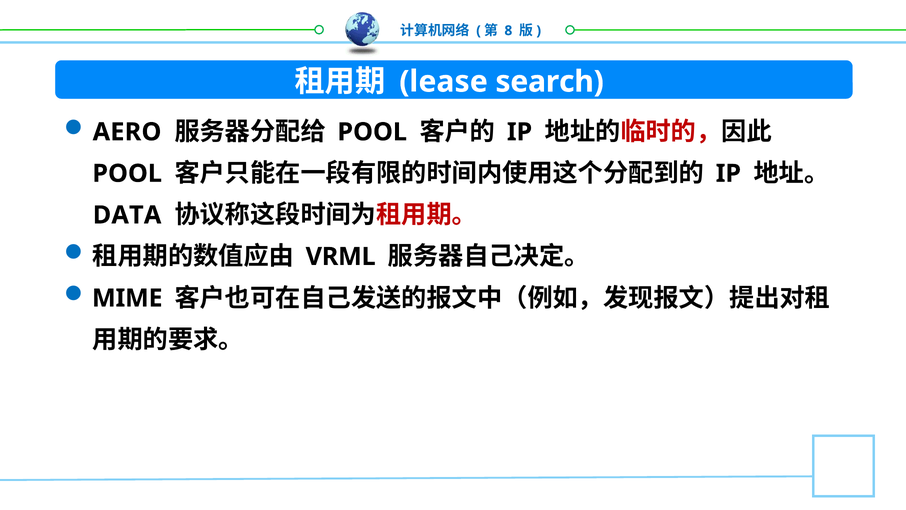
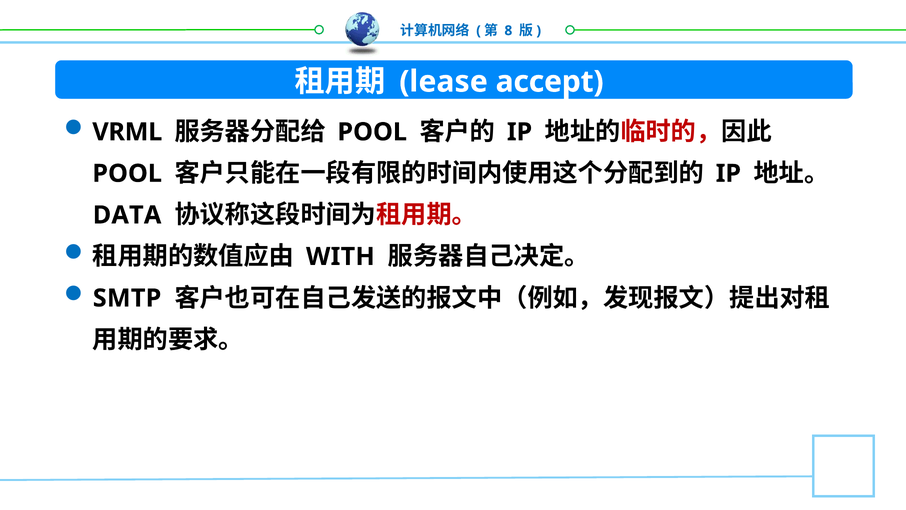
search: search -> accept
AERO: AERO -> VRML
VRML: VRML -> WITH
MIME: MIME -> SMTP
